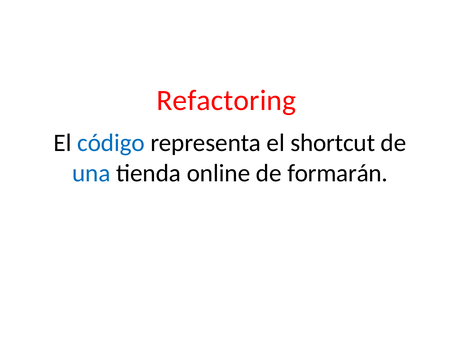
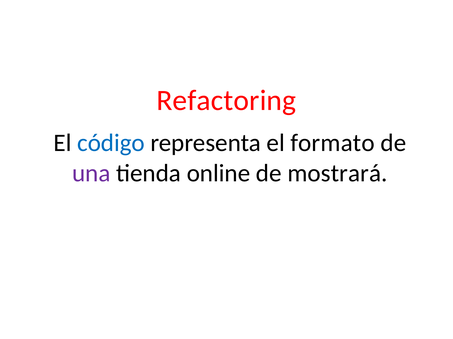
shortcut: shortcut -> formato
una colour: blue -> purple
formarán: formarán -> mostrará
